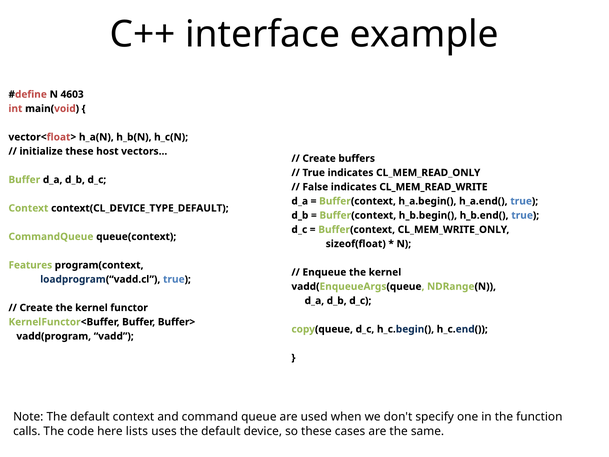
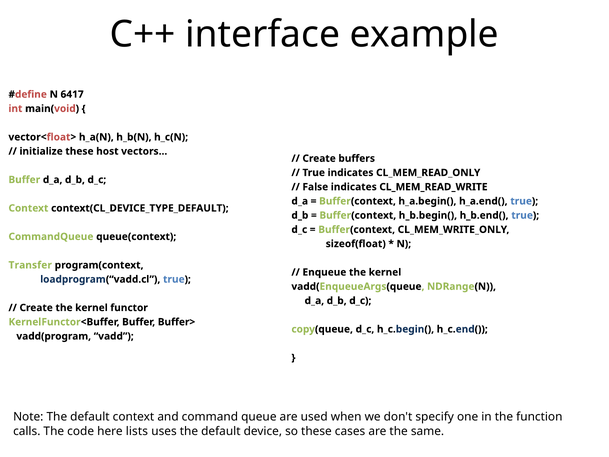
4603: 4603 -> 6417
Features: Features -> Transfer
